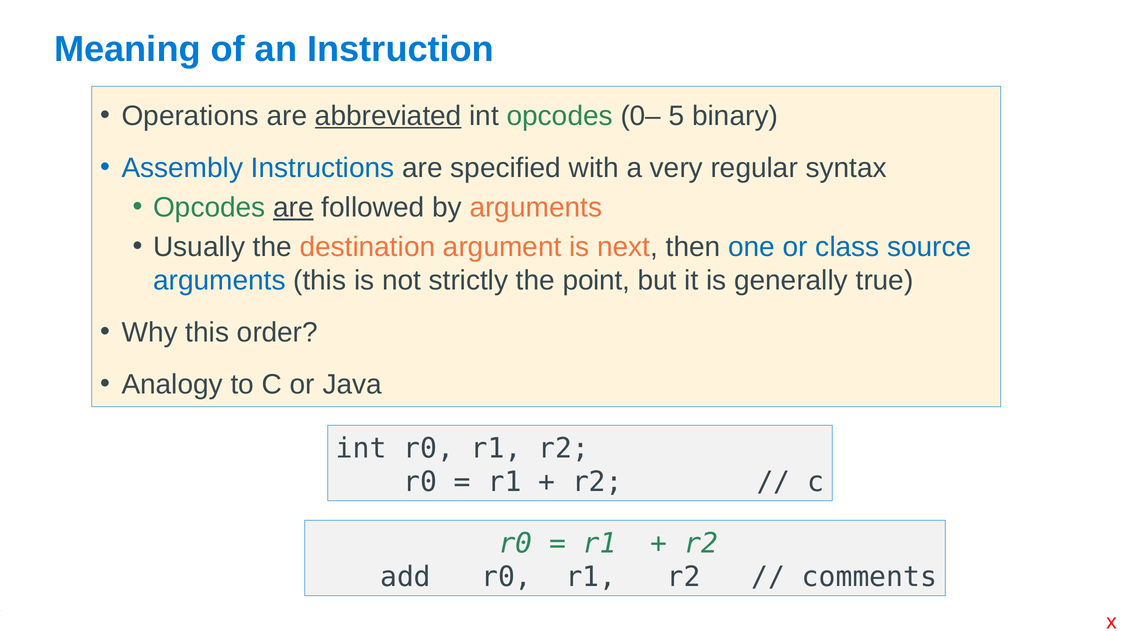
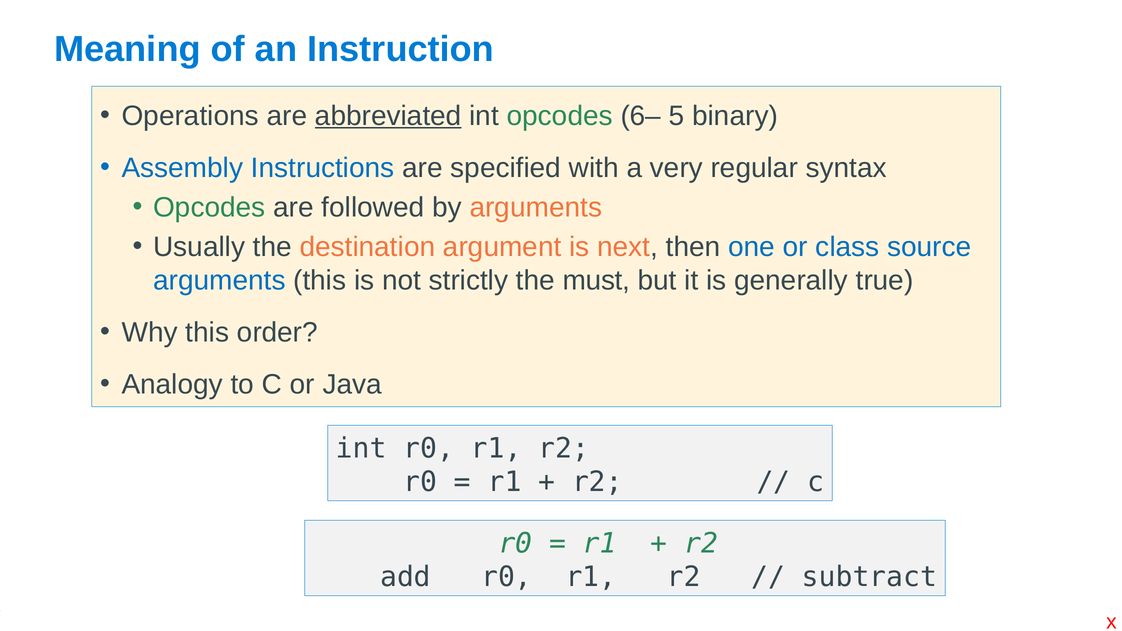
0–: 0– -> 6–
are at (293, 207) underline: present -> none
point: point -> must
comments: comments -> subtract
